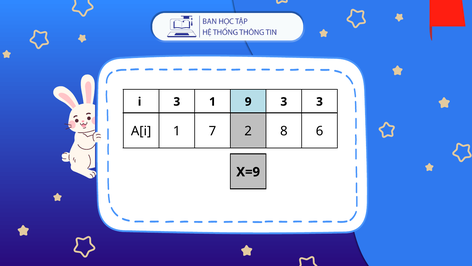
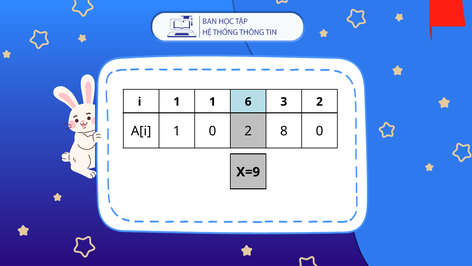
i 3: 3 -> 1
9: 9 -> 6
3 3: 3 -> 2
1 7: 7 -> 0
8 6: 6 -> 0
